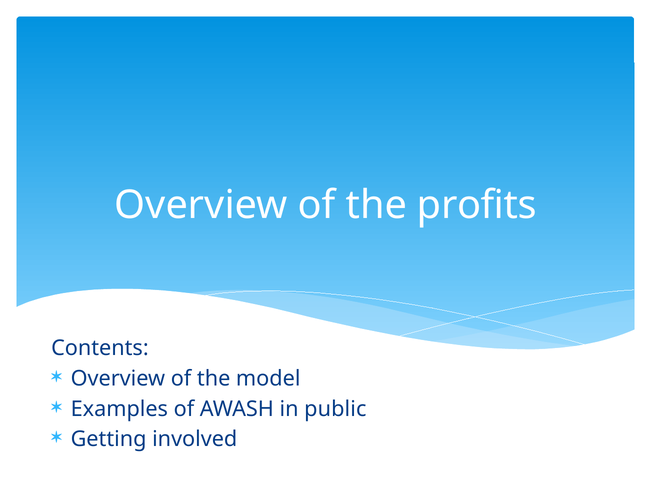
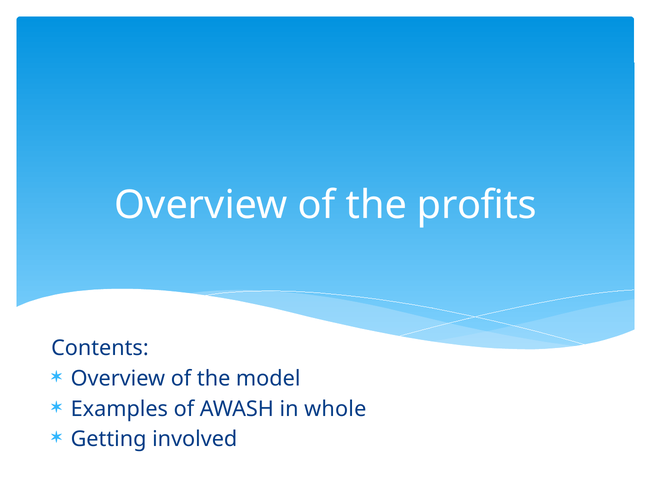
public: public -> whole
